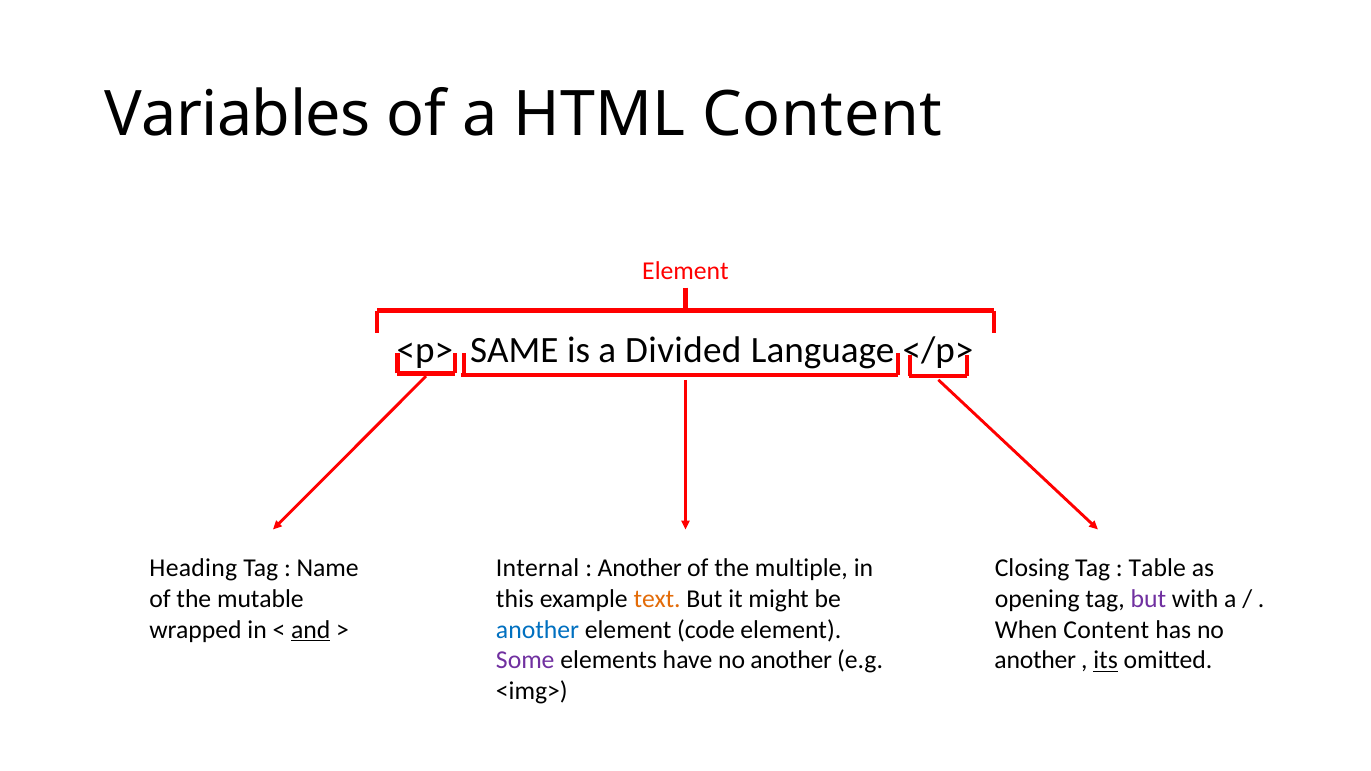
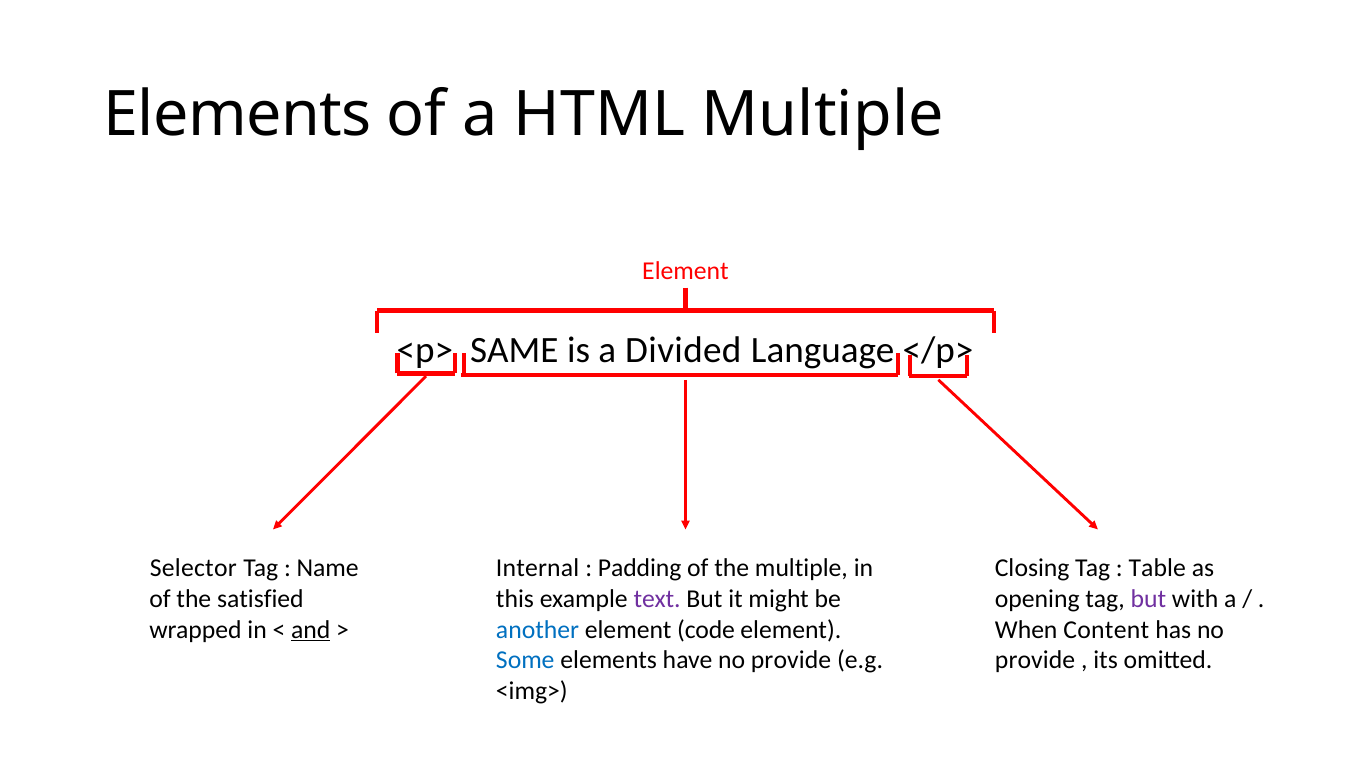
Variables at (238, 115): Variables -> Elements
HTML Content: Content -> Multiple
Heading: Heading -> Selector
Another at (640, 568): Another -> Padding
mutable: mutable -> satisfied
text colour: orange -> purple
Some colour: purple -> blue
have no another: another -> provide
another at (1035, 661): another -> provide
its underline: present -> none
